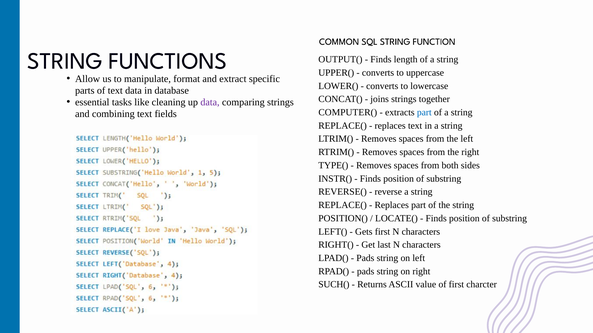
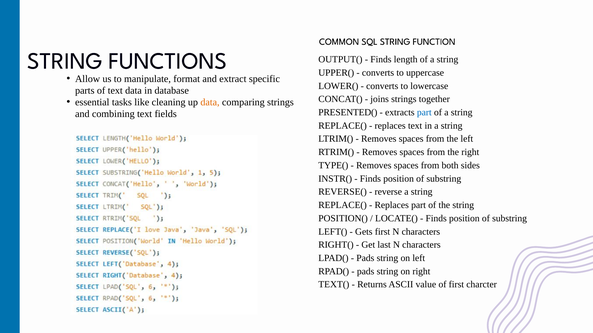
data at (210, 102) colour: purple -> orange
COMPUTER(: COMPUTER( -> PRESENTED(
SUCH(: SUCH( -> TEXT(
